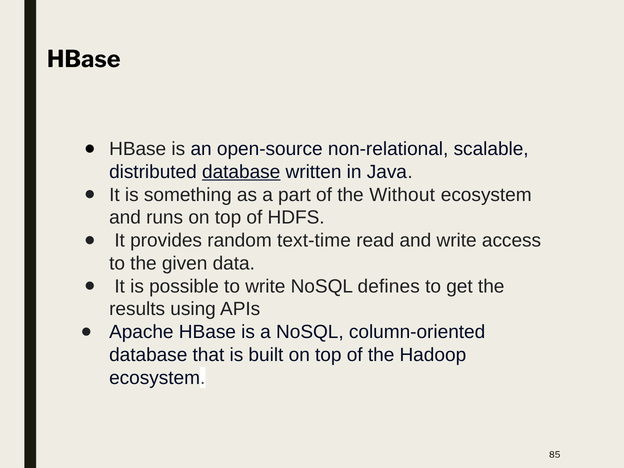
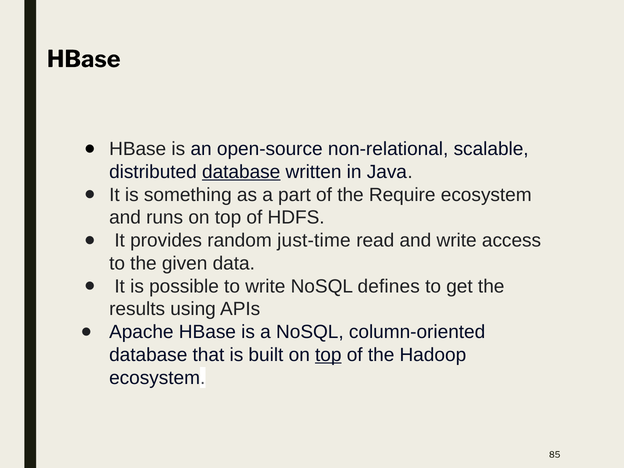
Without: Without -> Require
text-time: text-time -> just-time
top at (328, 355) underline: none -> present
